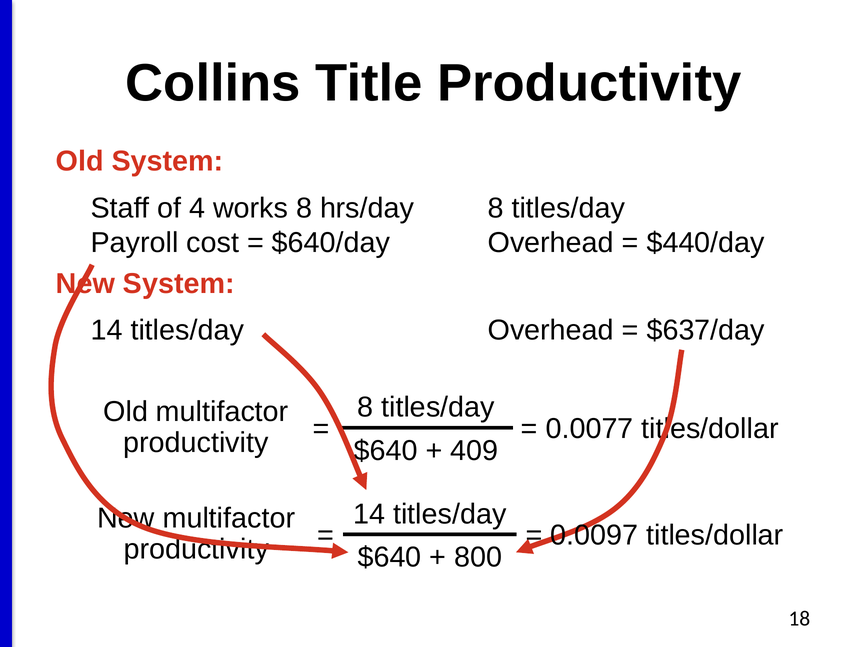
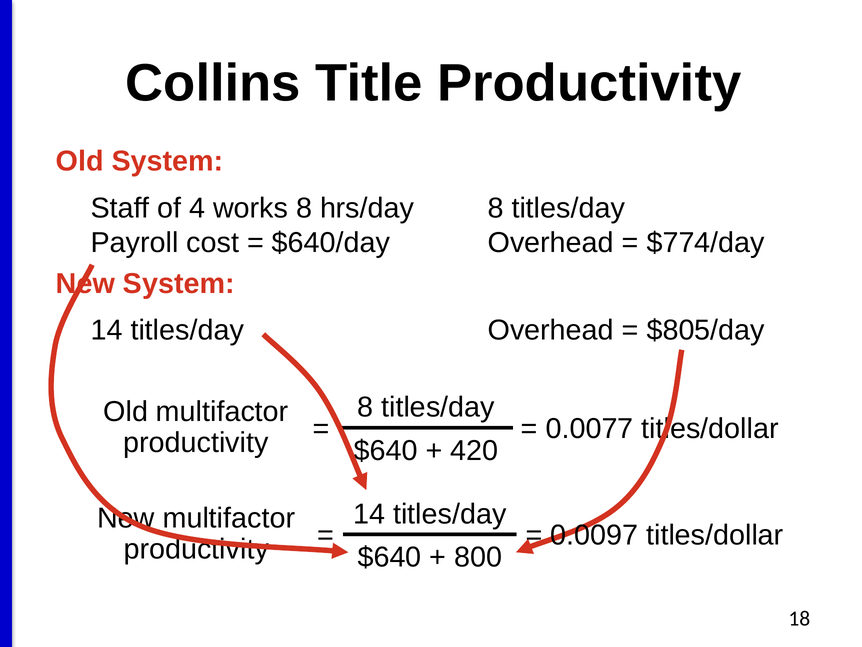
$440/day: $440/day -> $774/day
$637/day: $637/day -> $805/day
409: 409 -> 420
